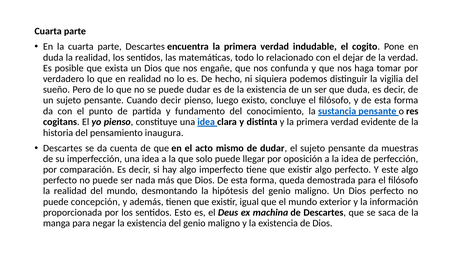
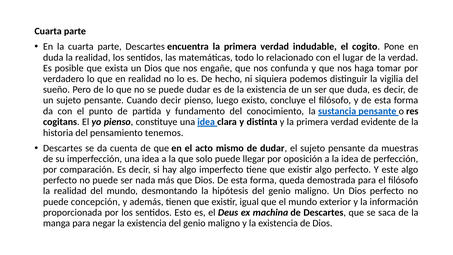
dejar: dejar -> lugar
inaugura: inaugura -> tenemos
